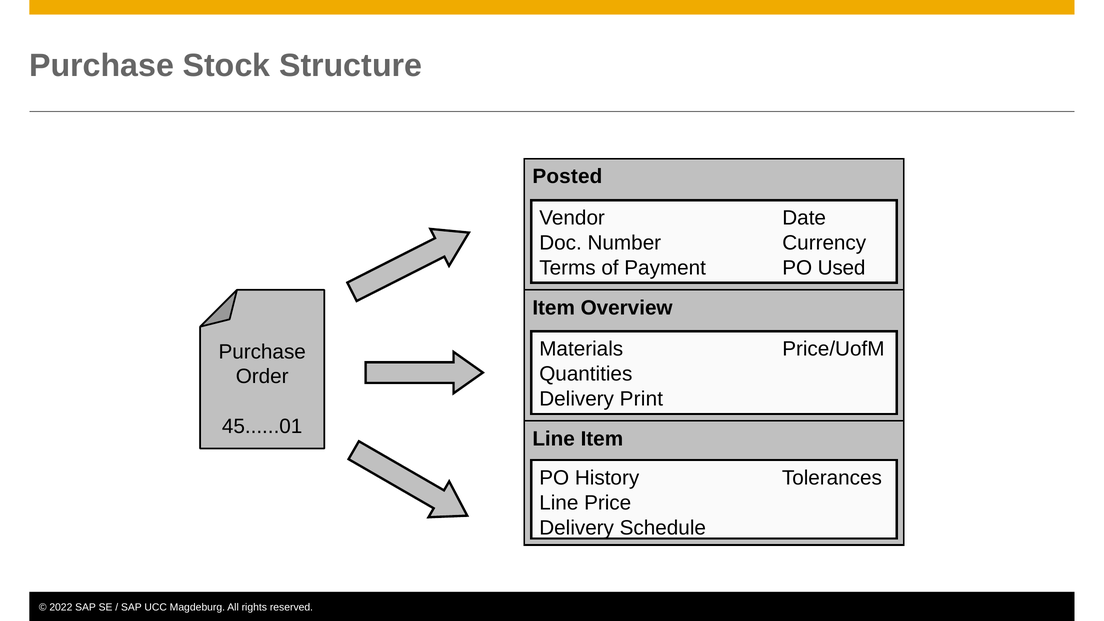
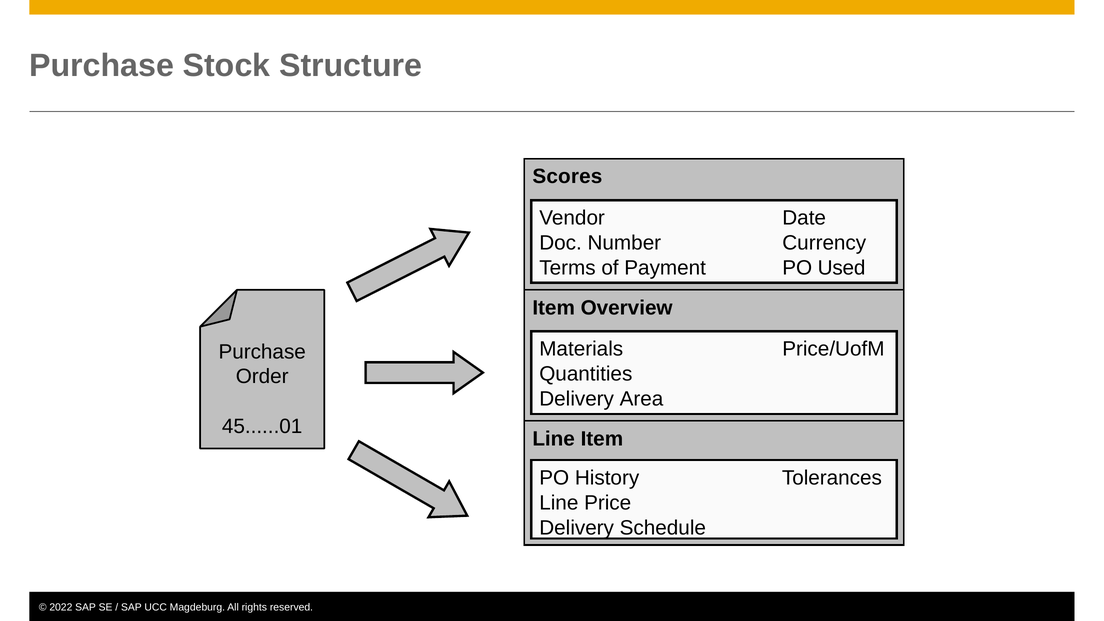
Posted: Posted -> Scores
Print: Print -> Area
